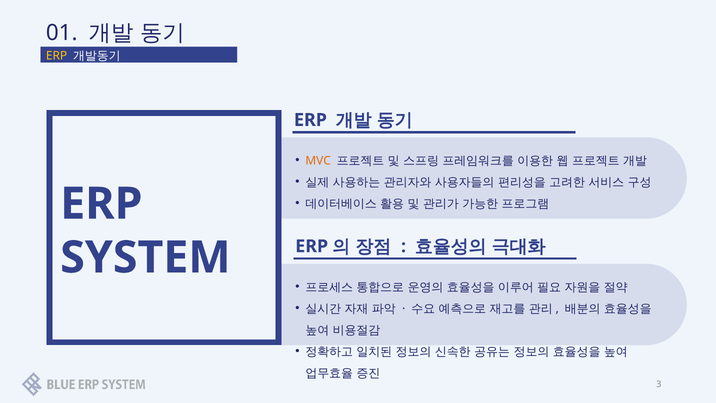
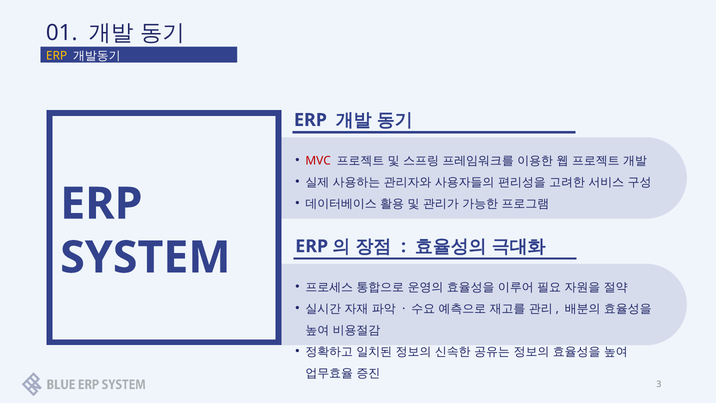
MVC colour: orange -> red
